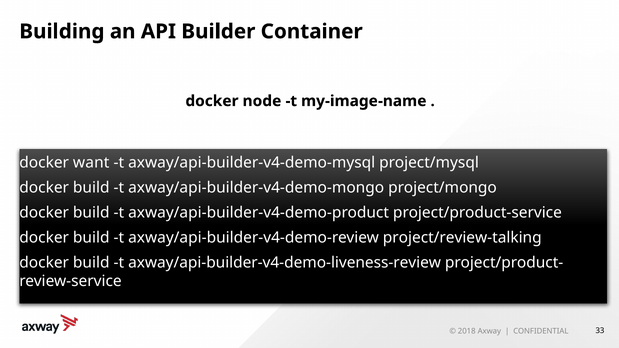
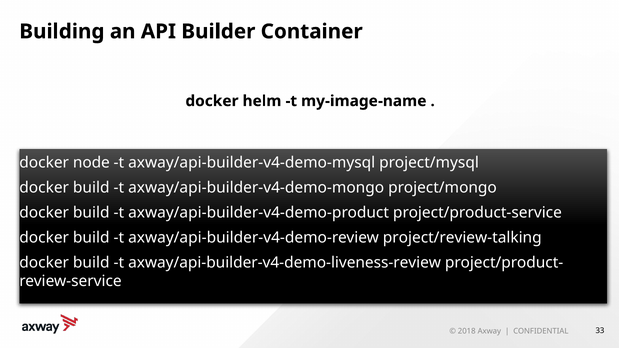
node: node -> helm
want: want -> node
